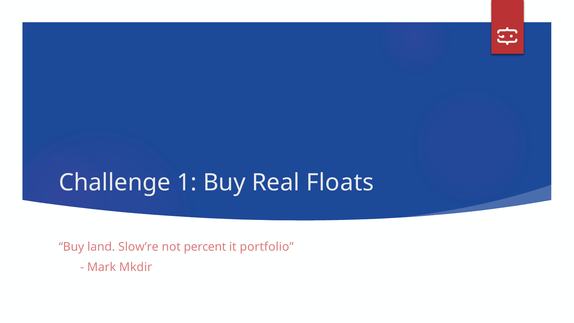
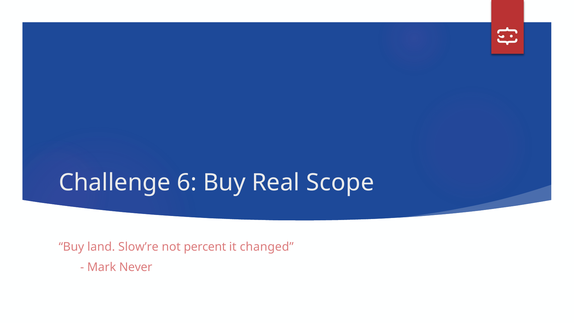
1: 1 -> 6
Floats: Floats -> Scope
portfolio: portfolio -> changed
Mkdir: Mkdir -> Never
